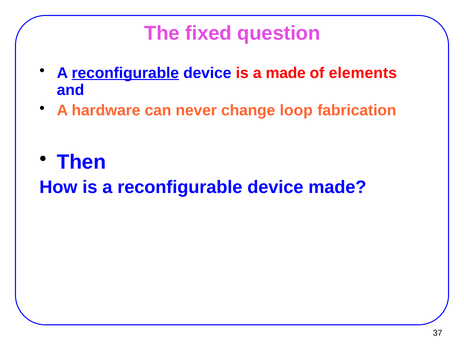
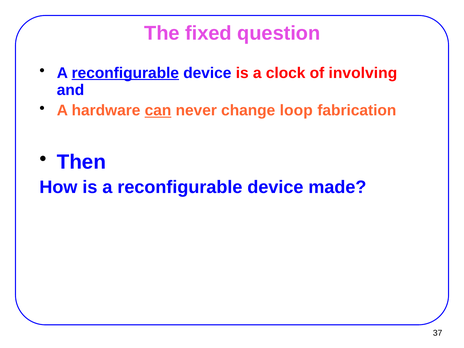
a made: made -> clock
elements: elements -> involving
can underline: none -> present
